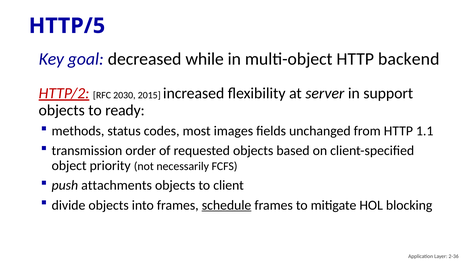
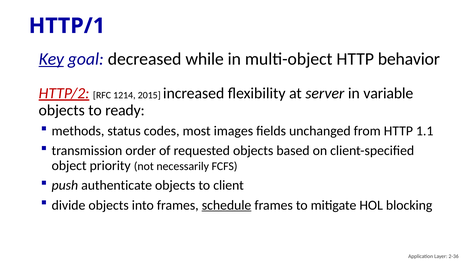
HTTP/5: HTTP/5 -> HTTP/1
Key underline: none -> present
backend: backend -> behavior
2030: 2030 -> 1214
support: support -> variable
attachments: attachments -> authenticate
